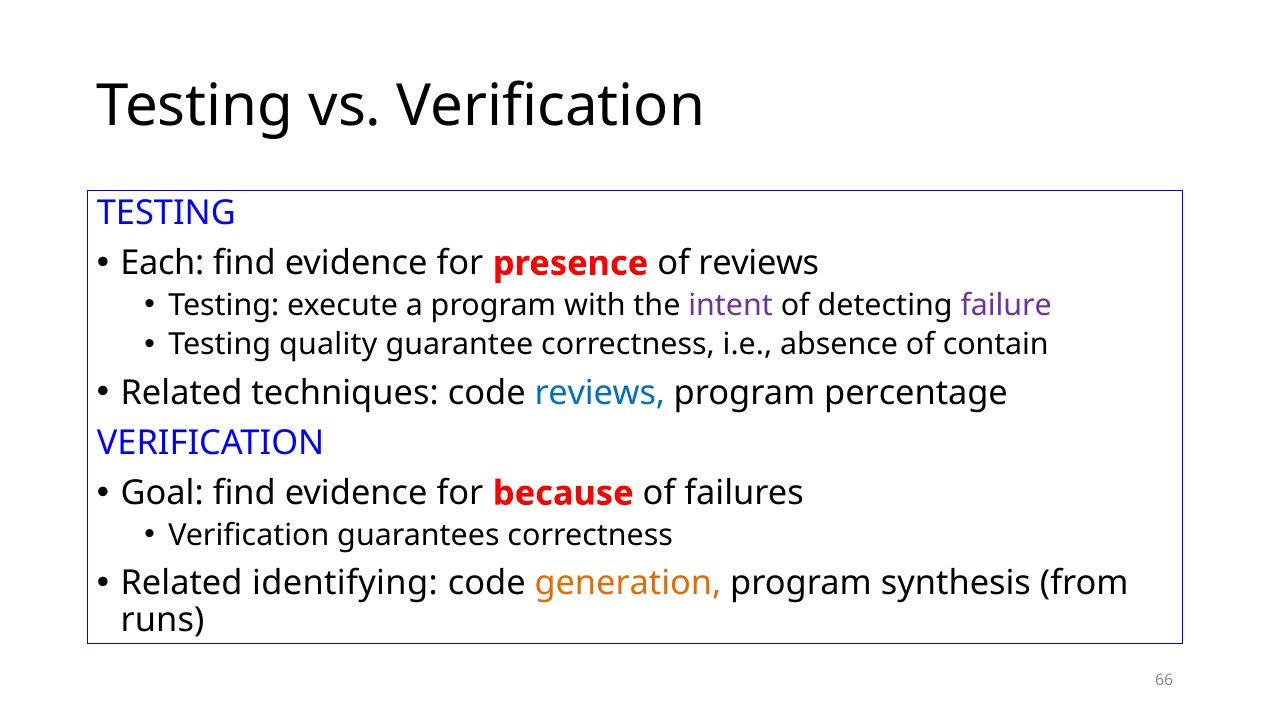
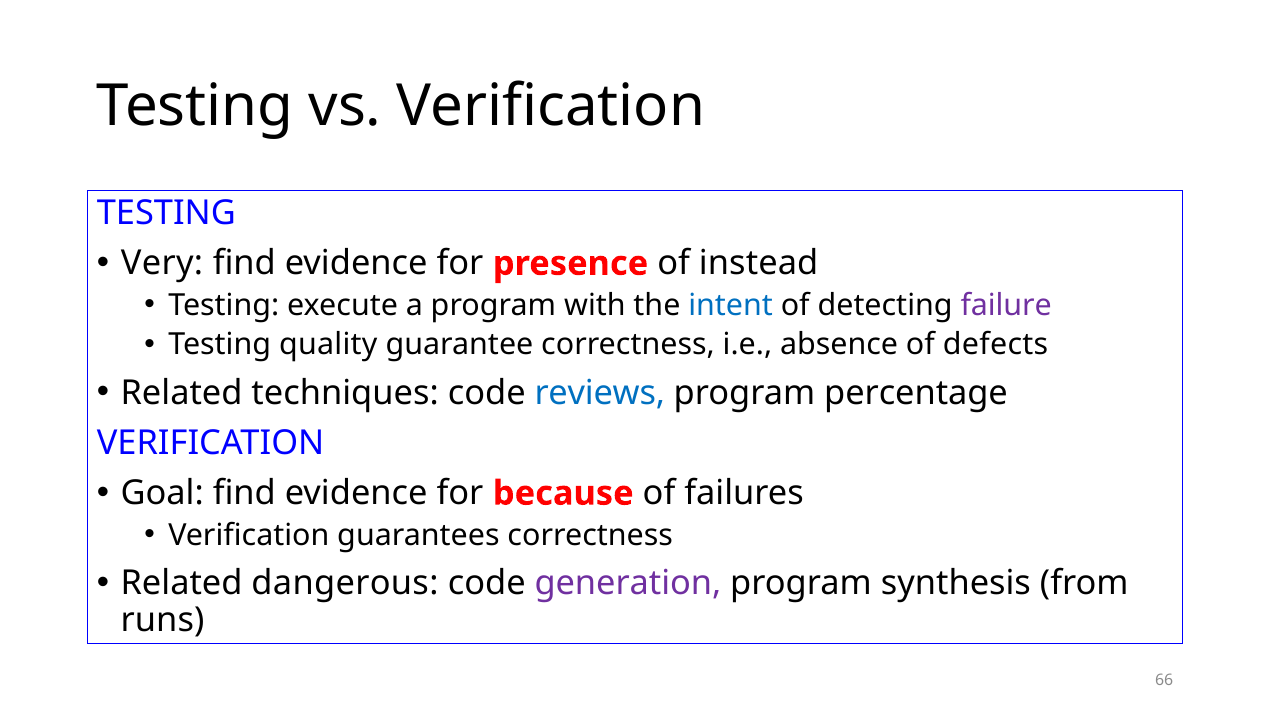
Each: Each -> Very
of reviews: reviews -> instead
intent colour: purple -> blue
contain: contain -> defects
identifying: identifying -> dangerous
generation colour: orange -> purple
